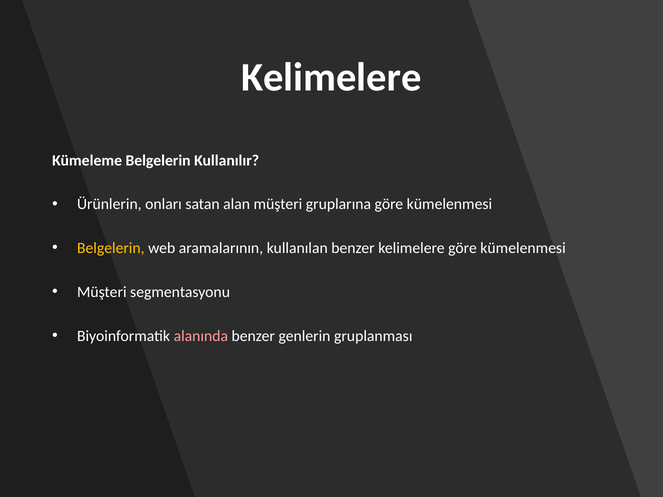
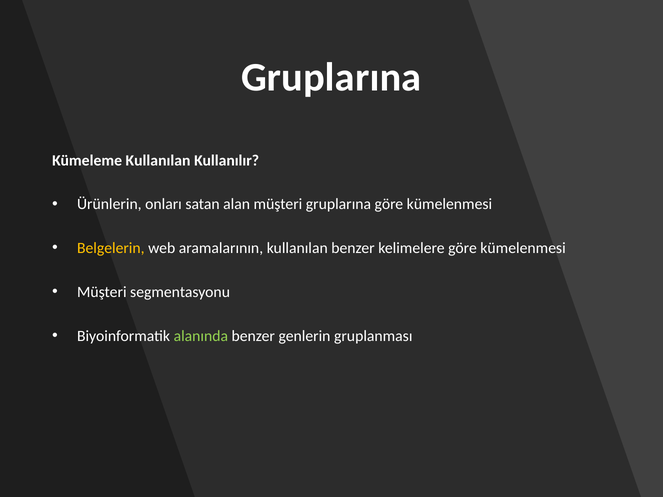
Kelimelere at (331, 77): Kelimelere -> Gruplarına
Kümeleme Belgelerin: Belgelerin -> Kullanılan
alanında colour: pink -> light green
